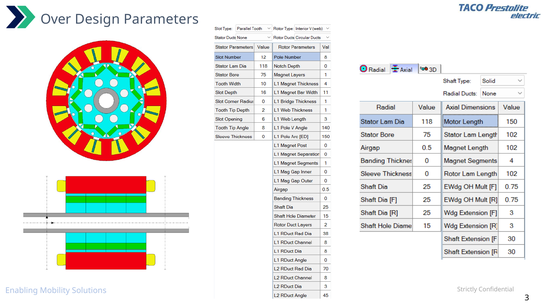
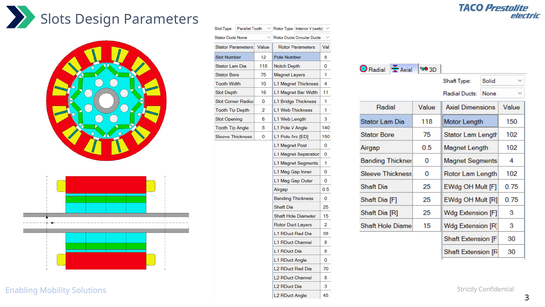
Over: Over -> Slots
